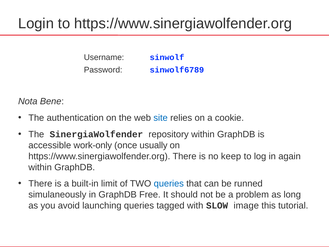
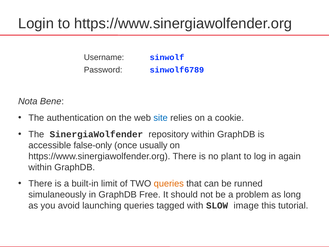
work-only: work-only -> false-only
keep: keep -> plant
queries at (169, 184) colour: blue -> orange
